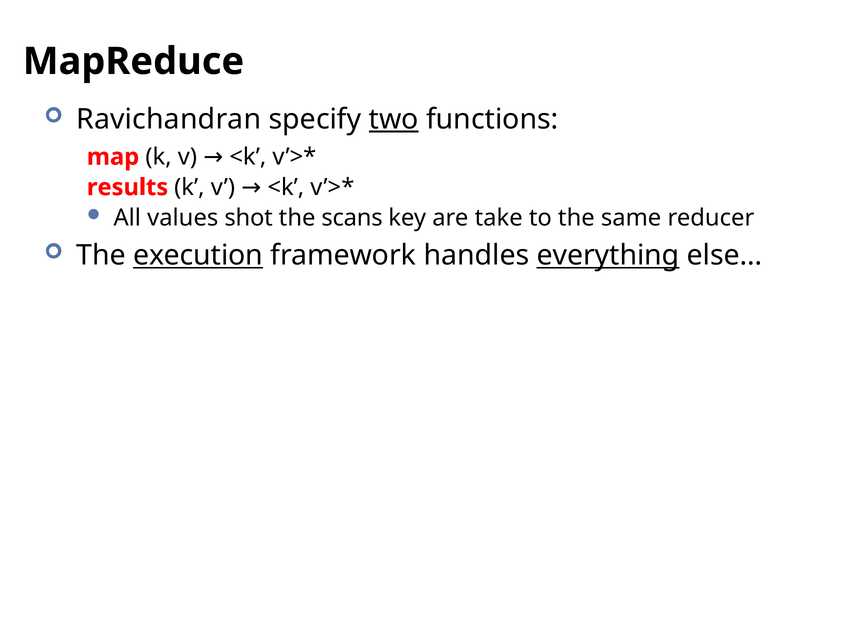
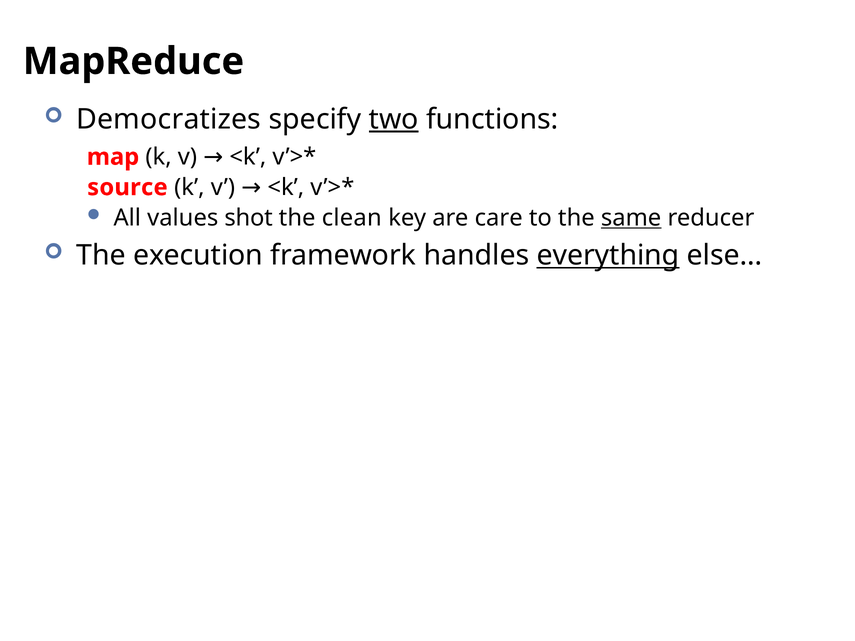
Ravichandran: Ravichandran -> Democratizes
results: results -> source
scans: scans -> clean
take: take -> care
same underline: none -> present
execution underline: present -> none
